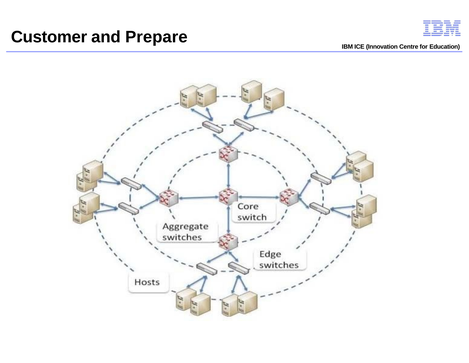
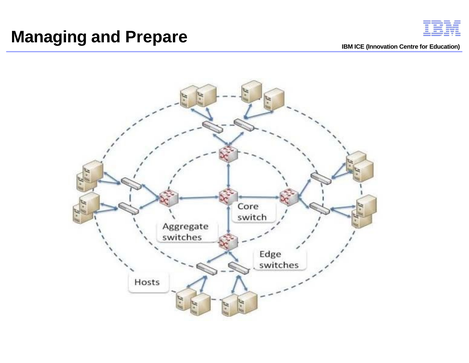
Customer: Customer -> Managing
